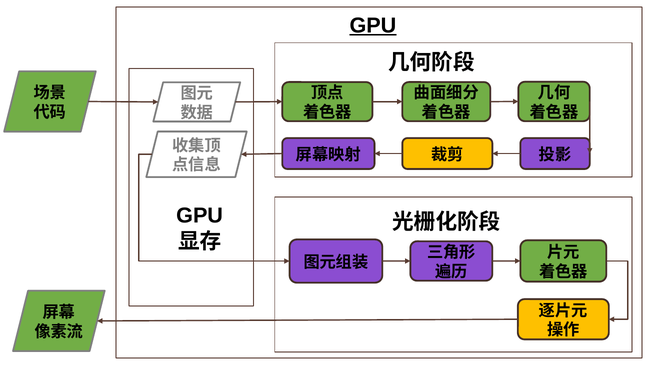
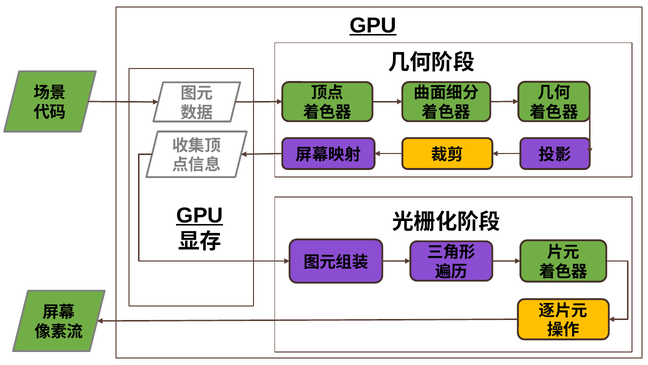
GPU at (200, 215) underline: none -> present
